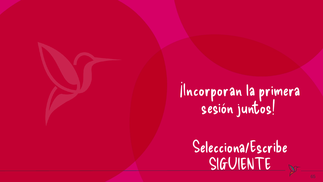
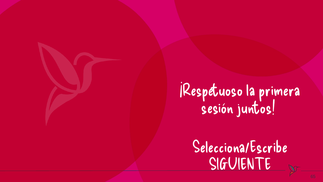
¡Incorporan: ¡Incorporan -> ¡Respetuoso
